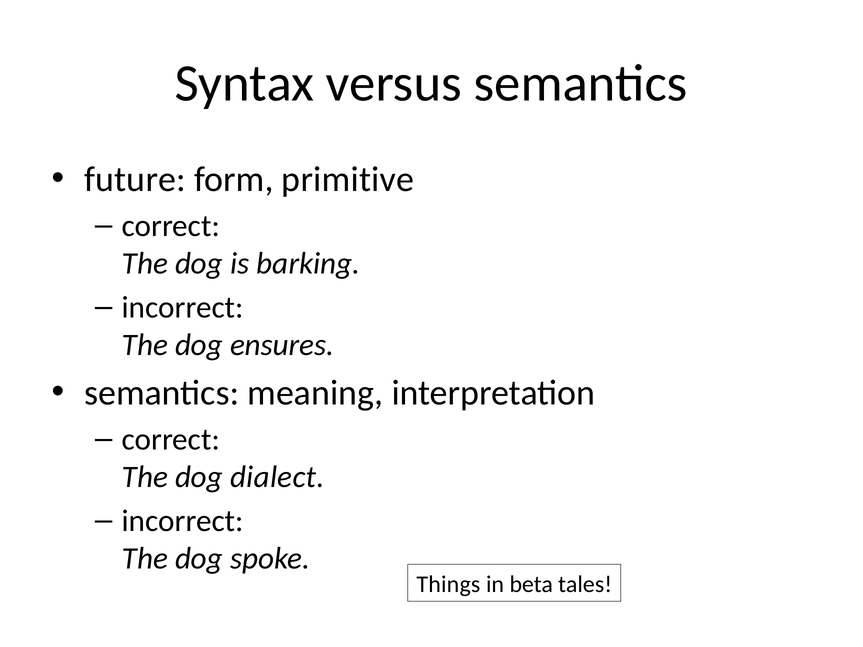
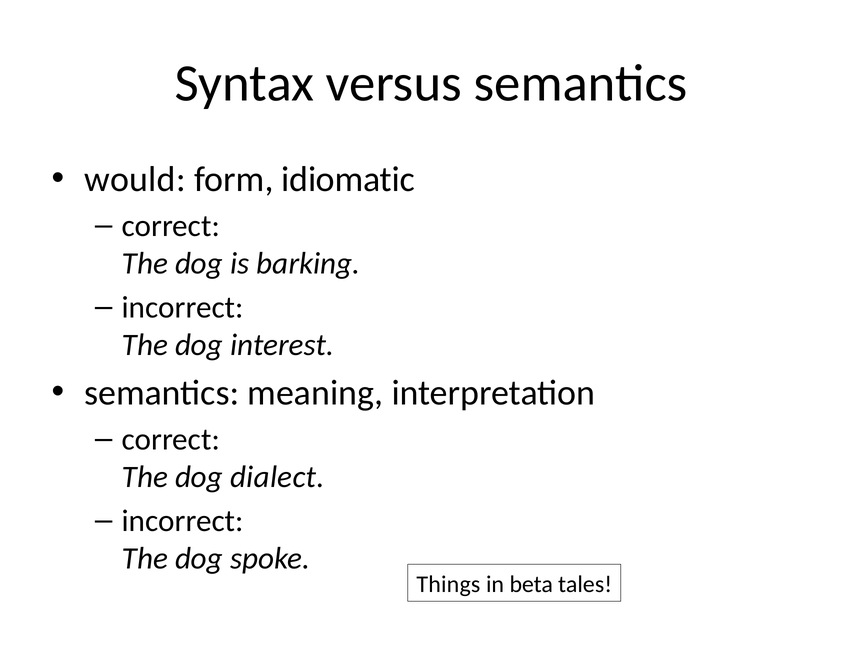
future: future -> would
primitive: primitive -> idiomatic
ensures: ensures -> interest
